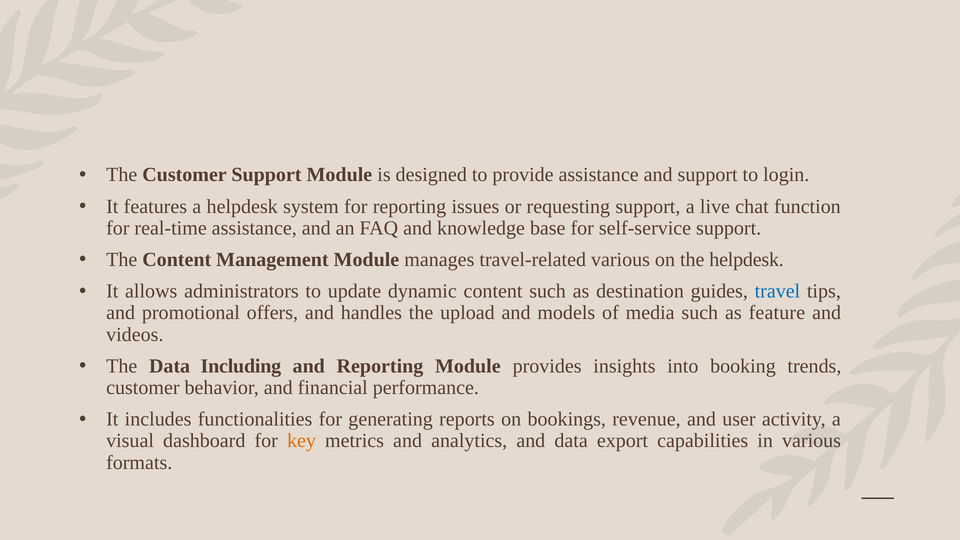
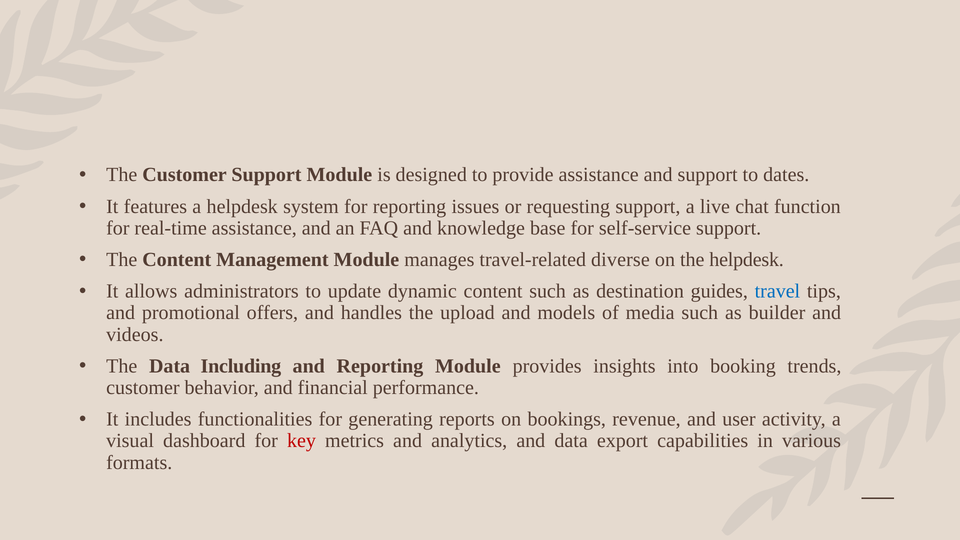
login: login -> dates
travel-related various: various -> diverse
feature: feature -> builder
key colour: orange -> red
